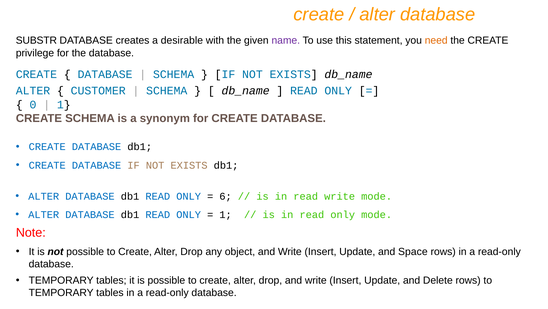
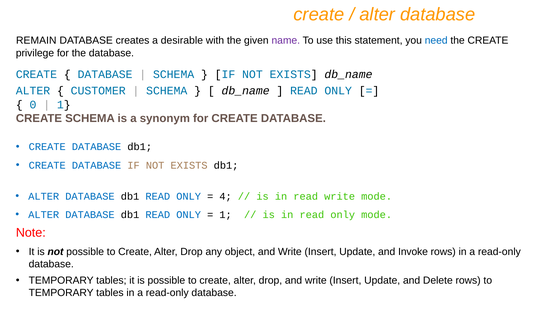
SUBSTR: SUBSTR -> REMAIN
need colour: orange -> blue
6: 6 -> 4
Space: Space -> Invoke
